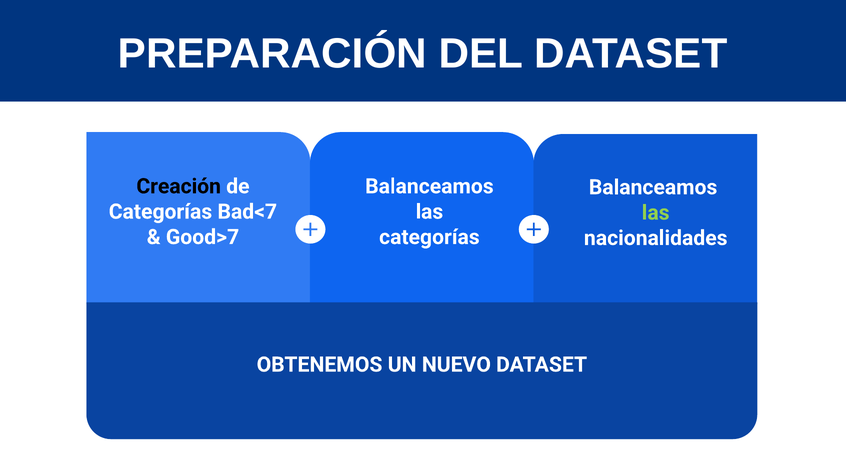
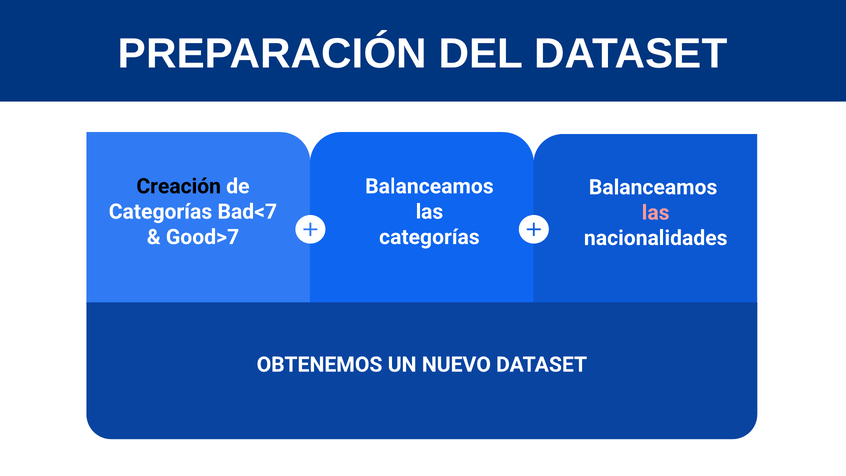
las at (656, 213) colour: light green -> pink
